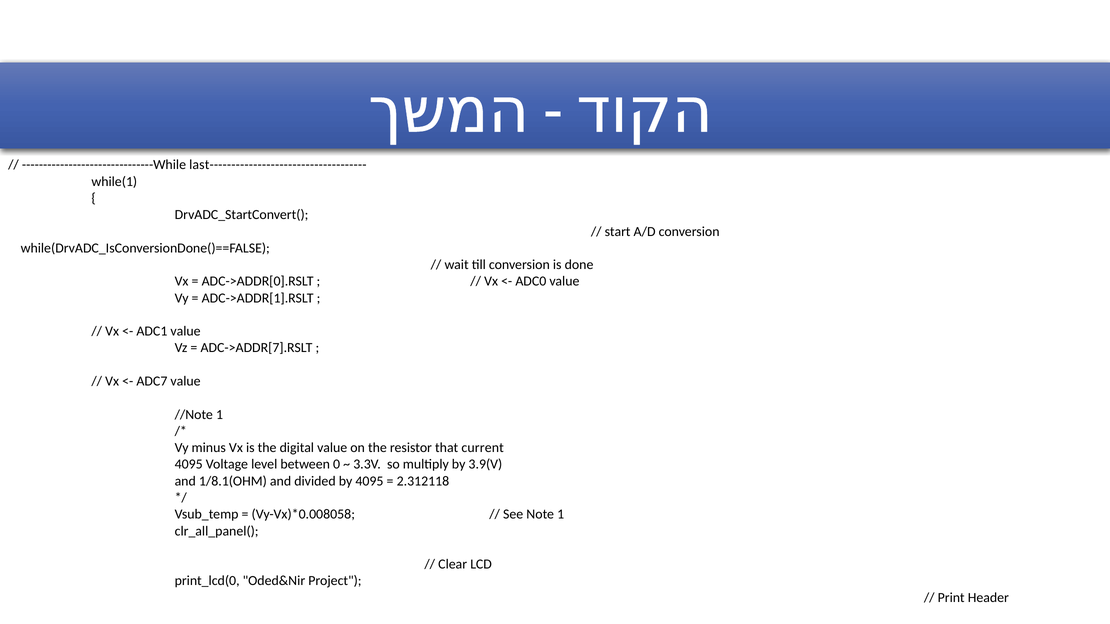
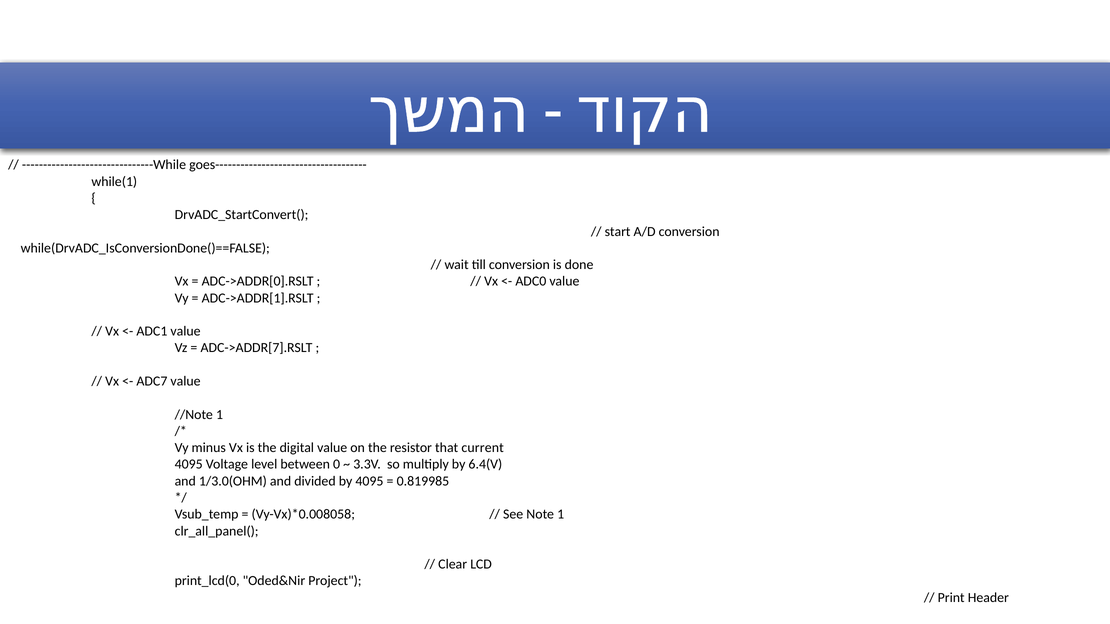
last------------------------------------: last------------------------------------ -> goes------------------------------------
3.9(V: 3.9(V -> 6.4(V
1/8.1(OHM: 1/8.1(OHM -> 1/3.0(OHM
2.312118: 2.312118 -> 0.819985
